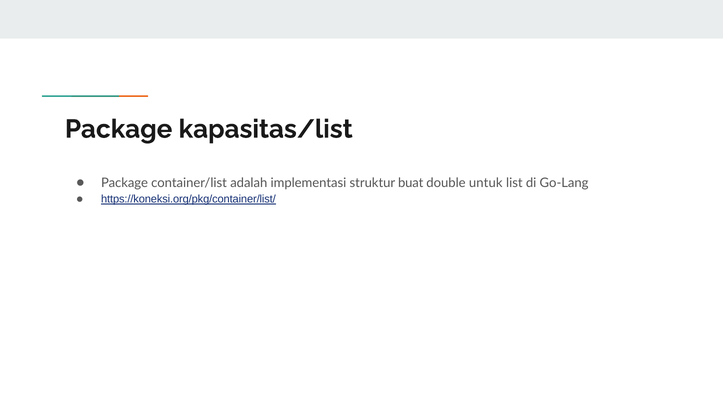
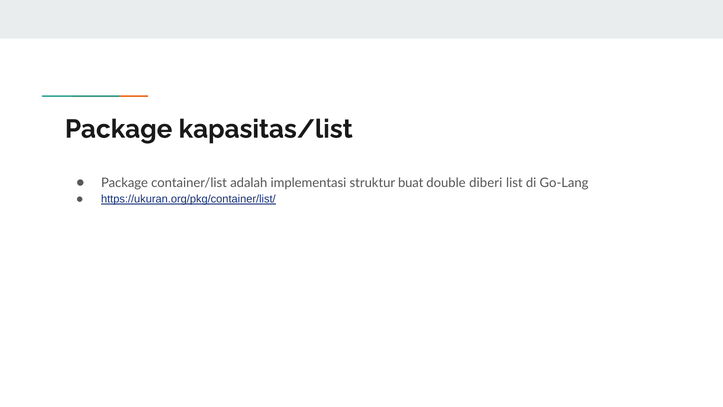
untuk: untuk -> diberi
https://koneksi.org/pkg/container/list/: https://koneksi.org/pkg/container/list/ -> https://ukuran.org/pkg/container/list/
